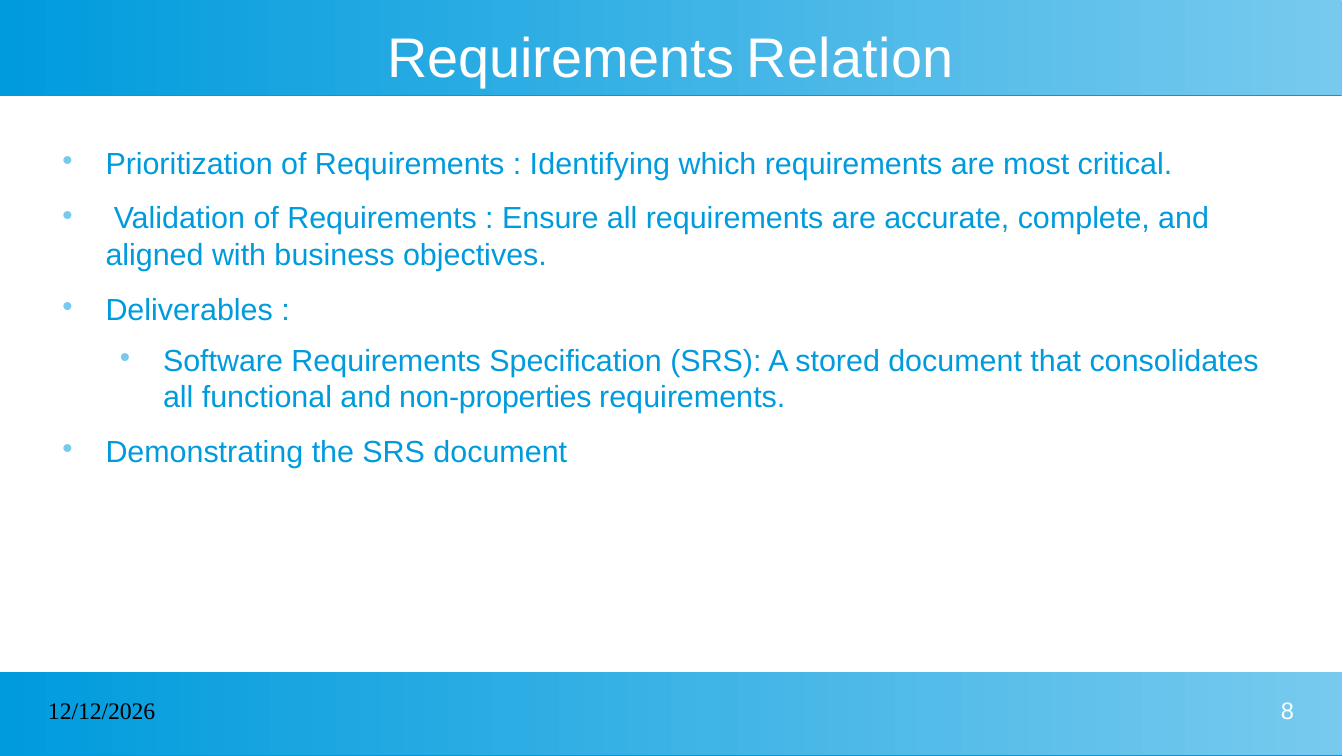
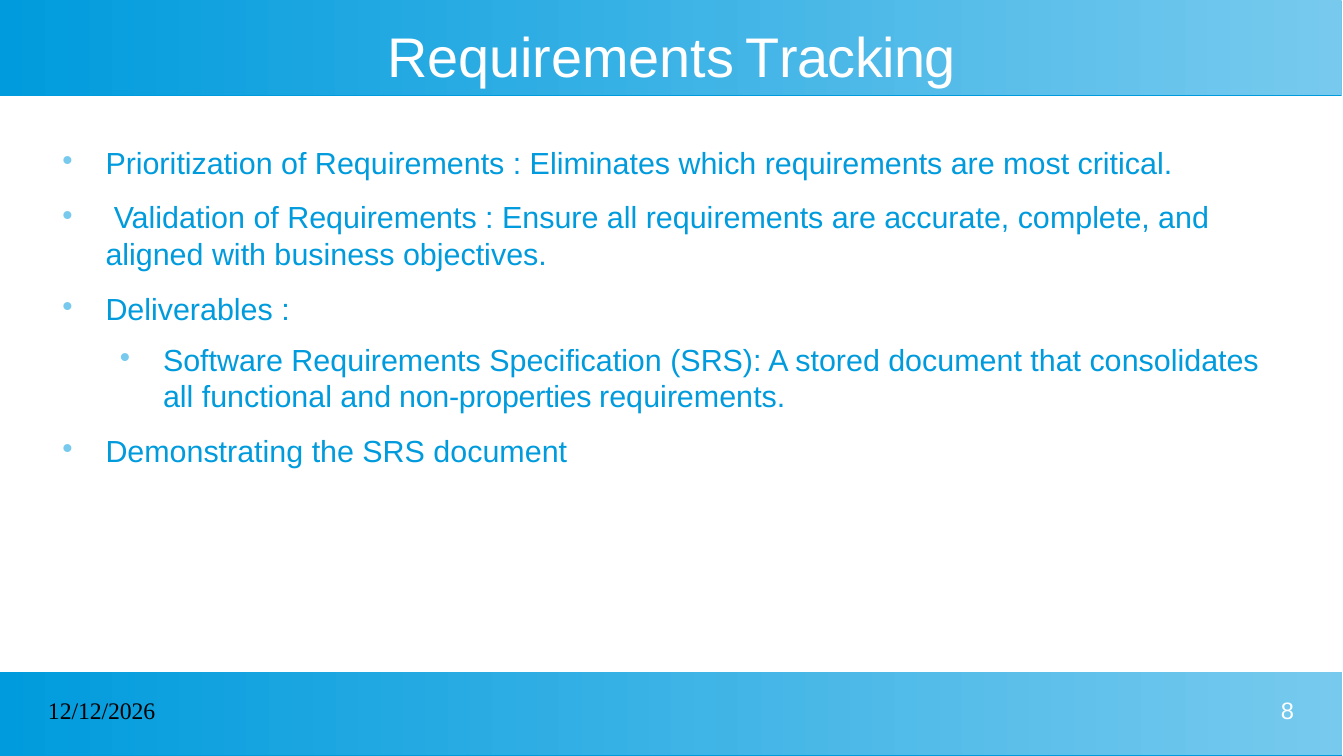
Relation: Relation -> Tracking
Identifying: Identifying -> Eliminates
